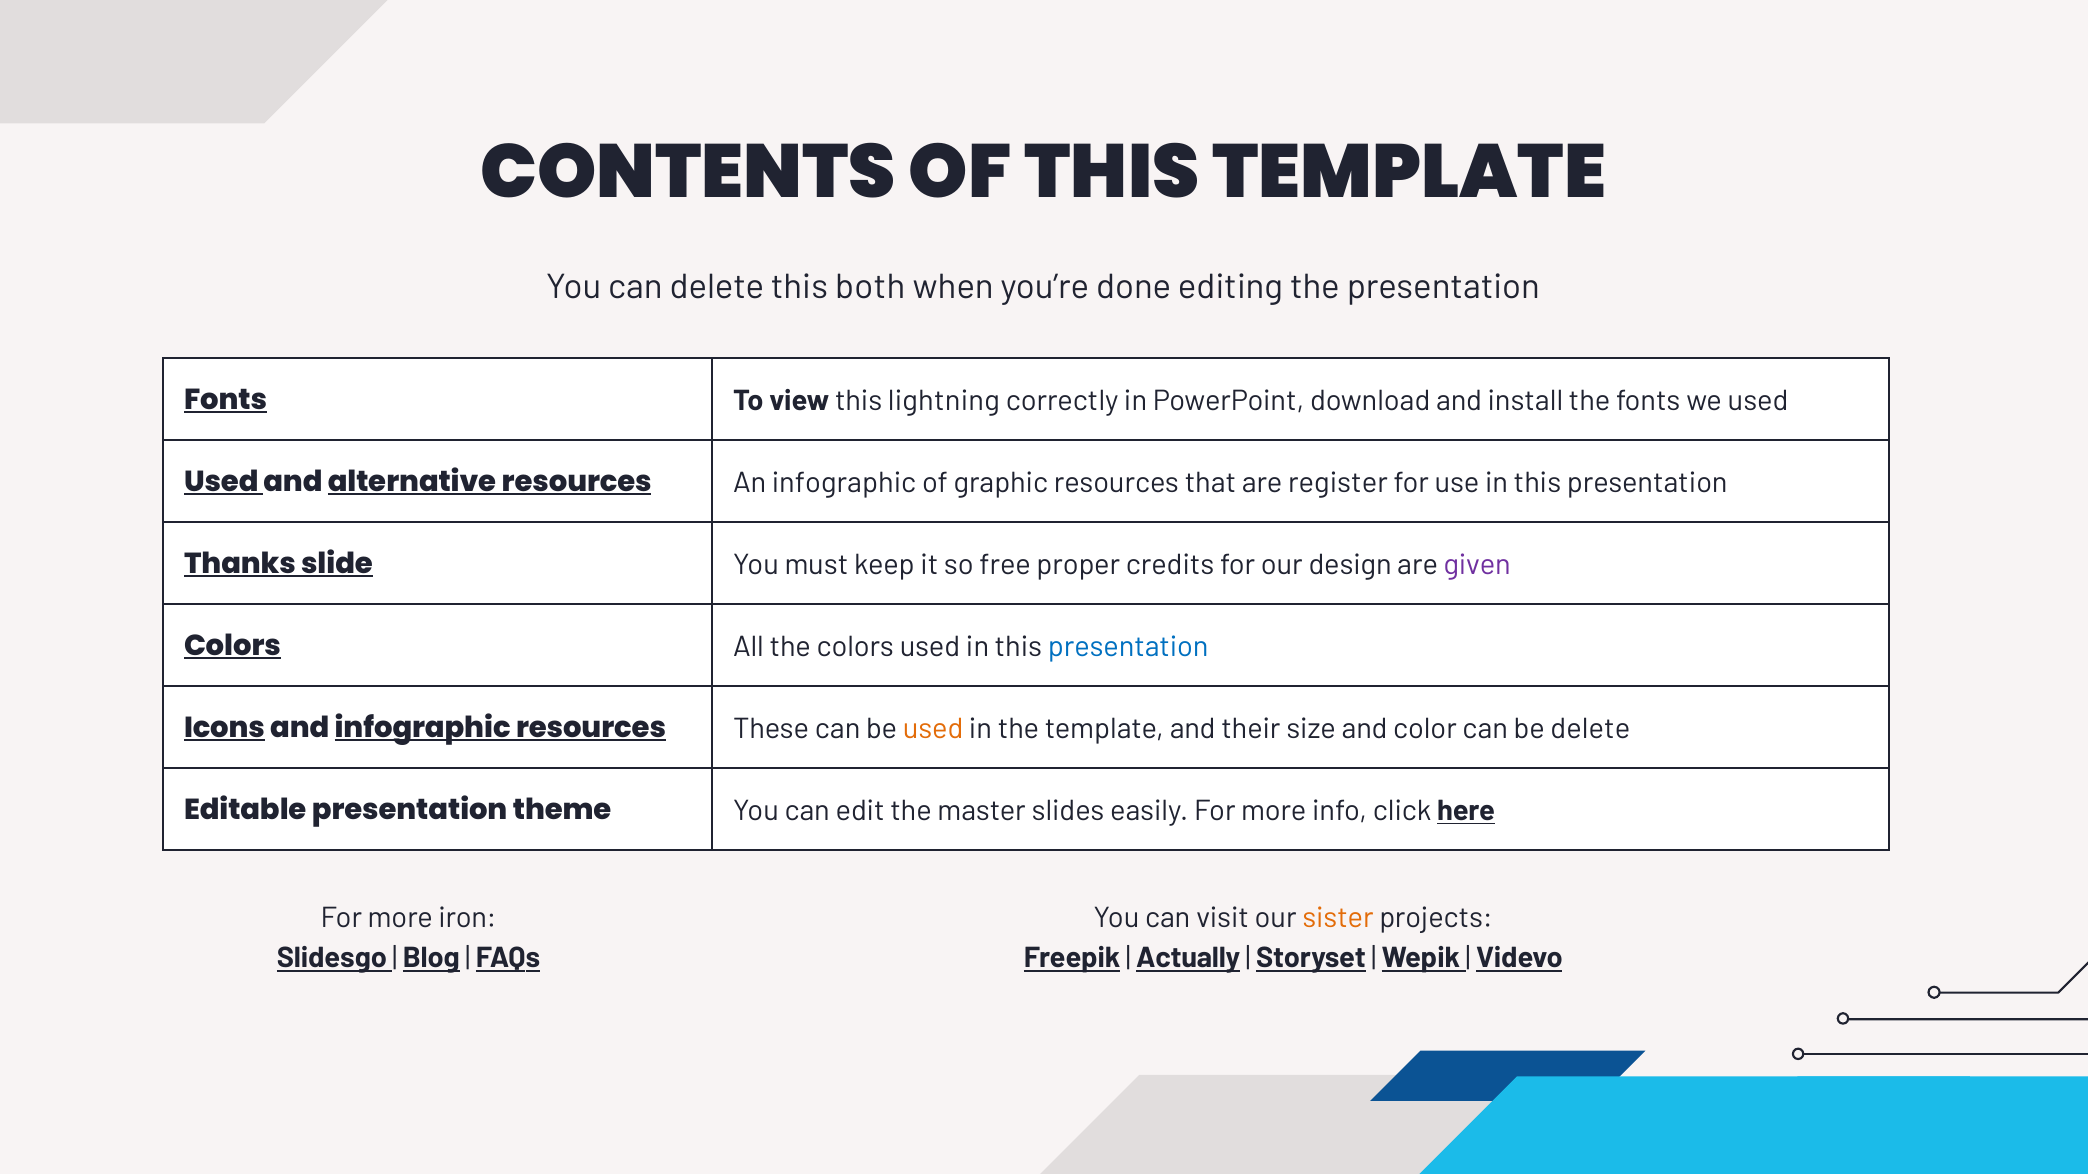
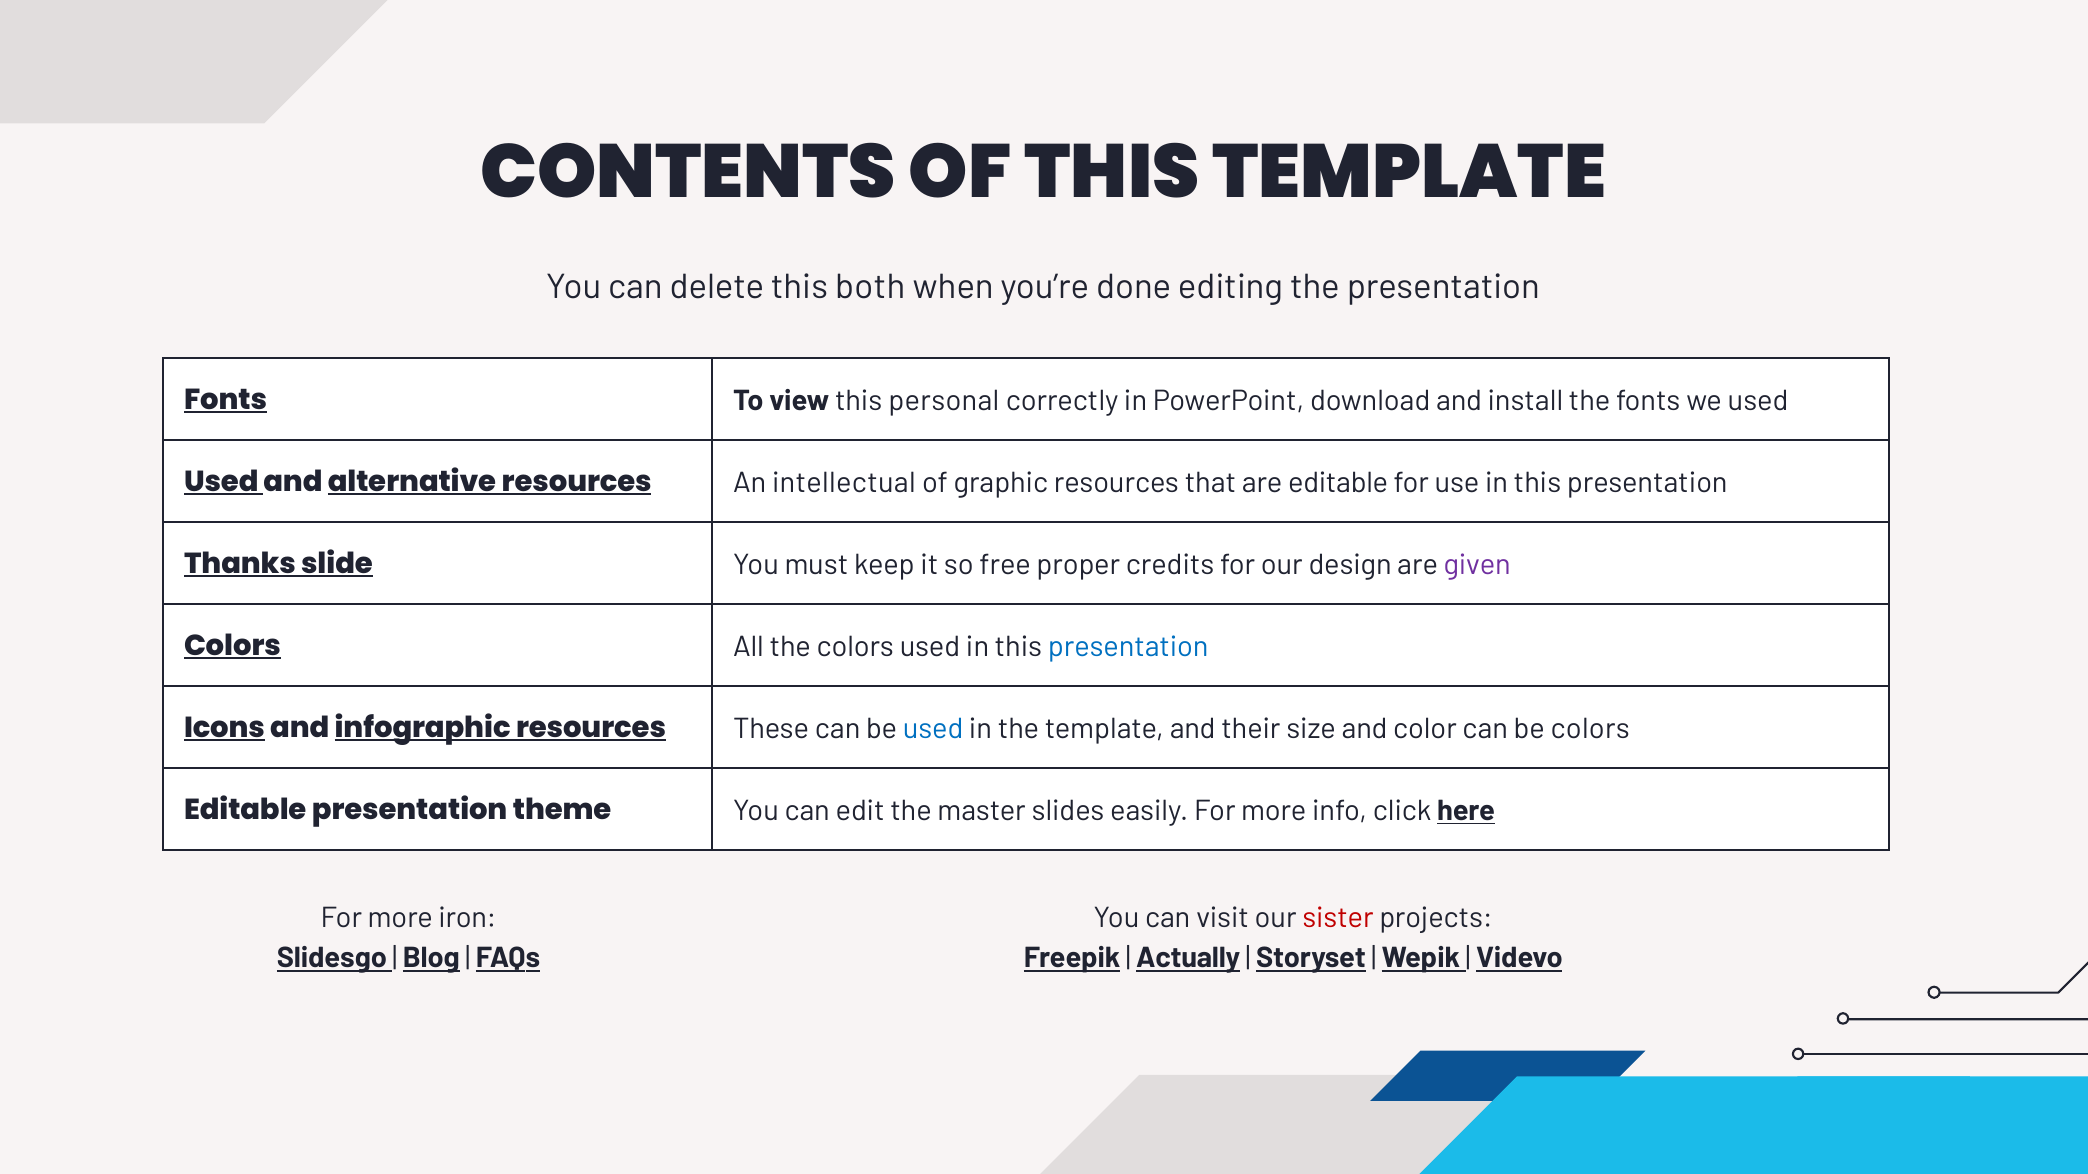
lightning: lightning -> personal
An infographic: infographic -> intellectual
are register: register -> editable
used at (933, 729) colour: orange -> blue
be delete: delete -> colors
sister colour: orange -> red
